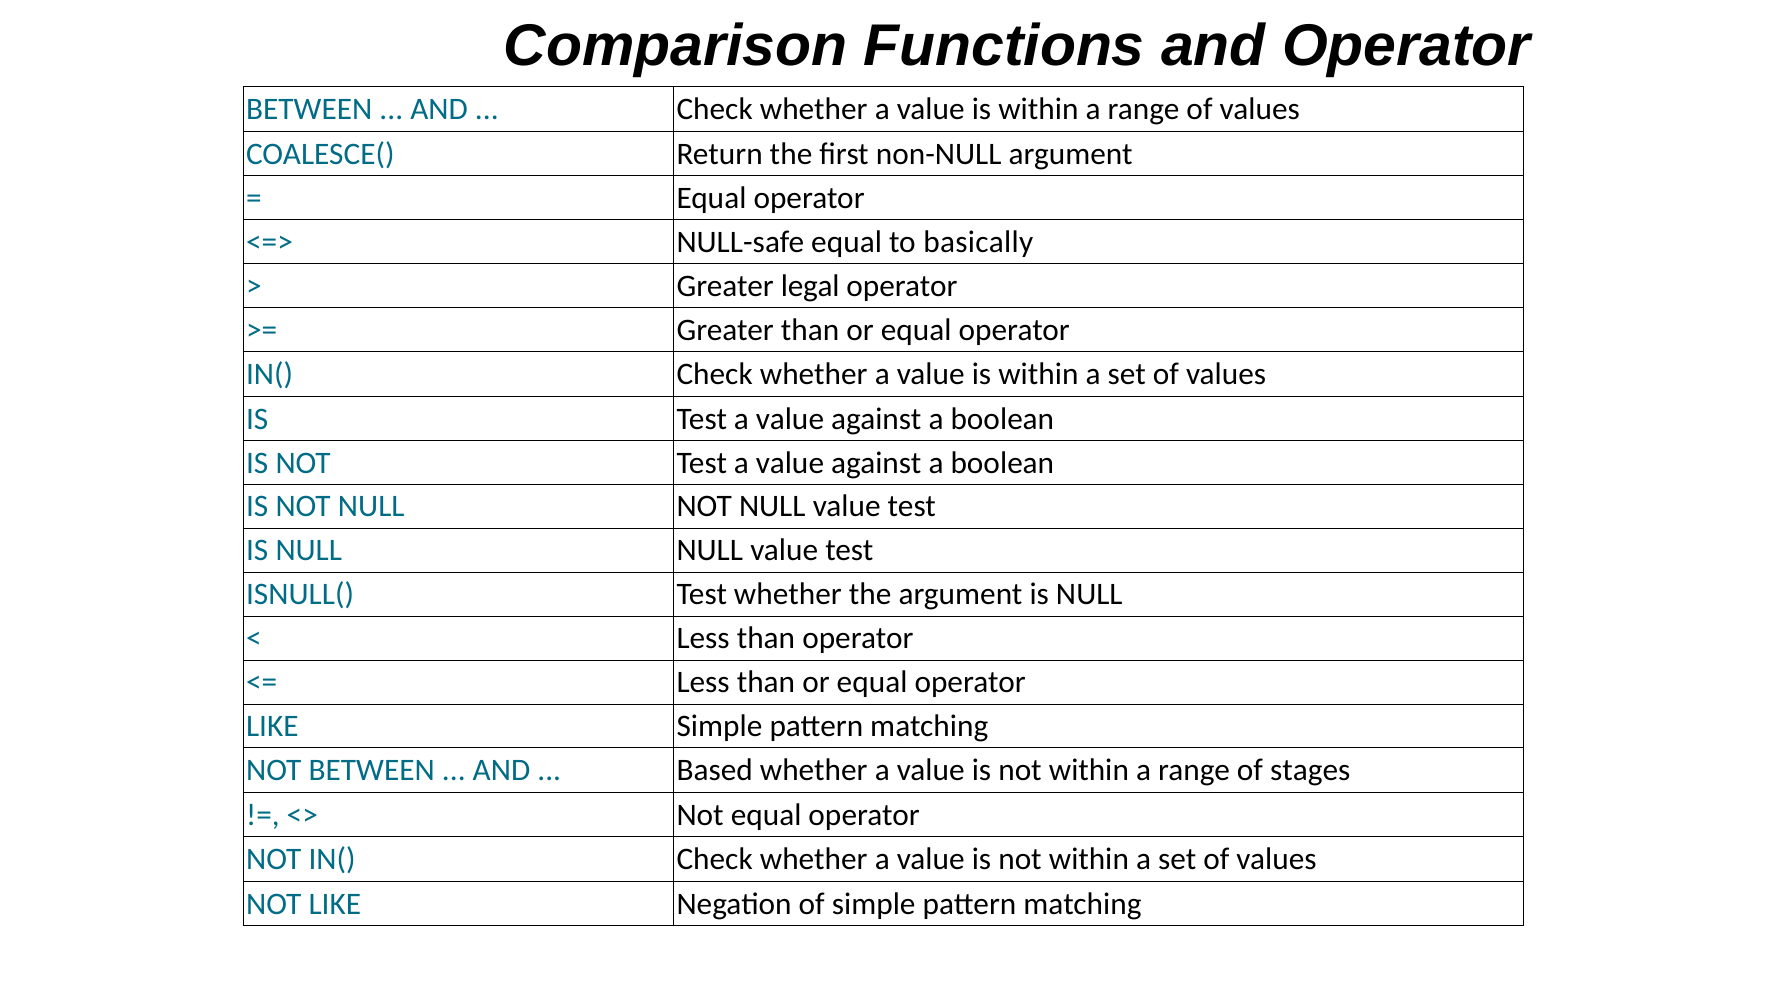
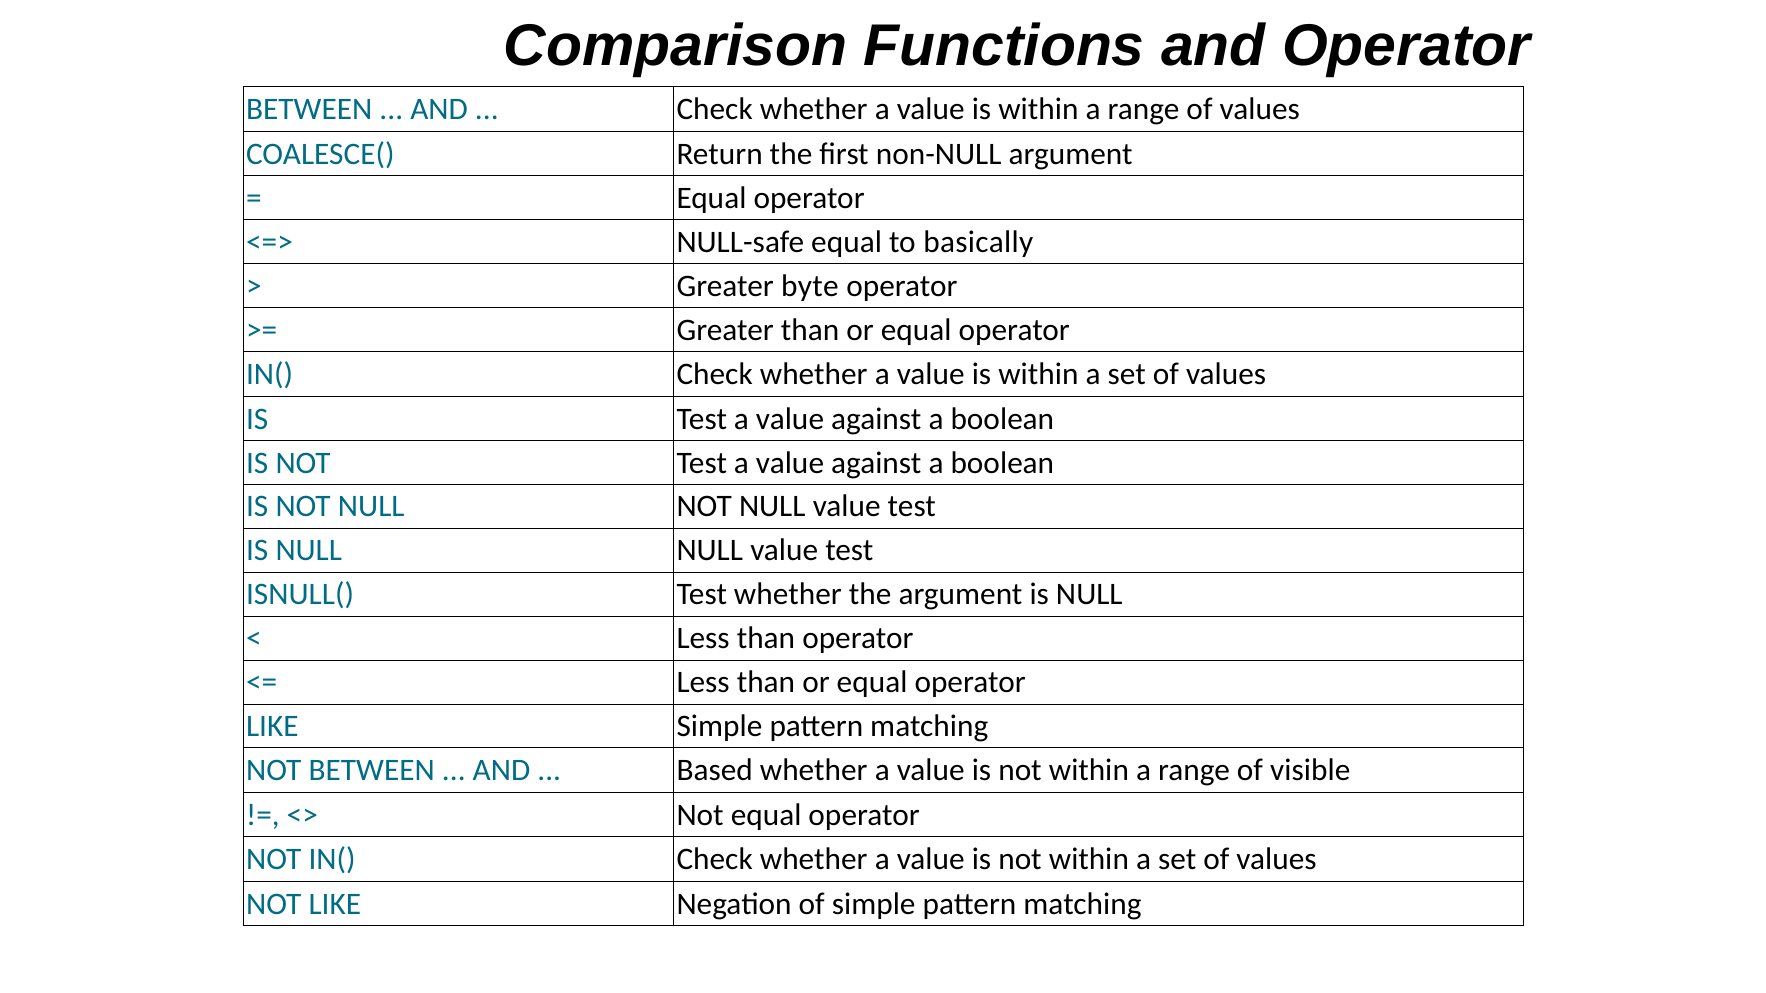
legal: legal -> byte
stages: stages -> visible
